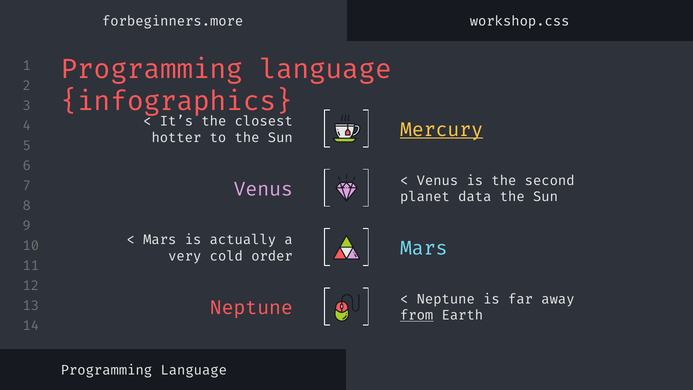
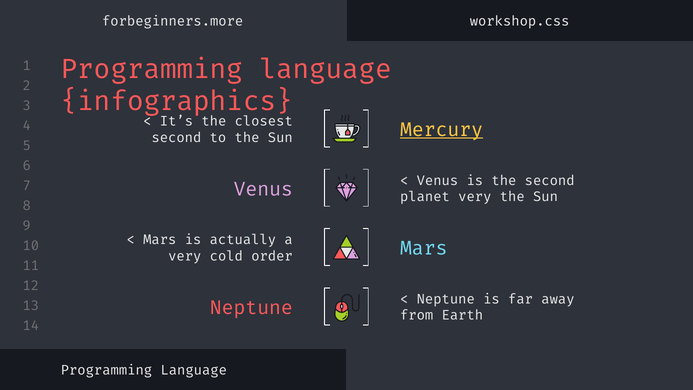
hotter at (176, 138): hotter -> second
planet data: data -> very
from underline: present -> none
